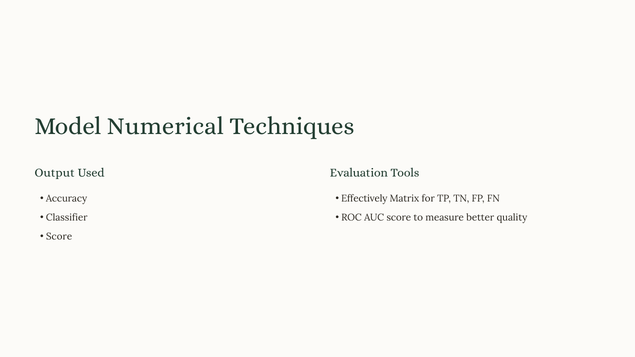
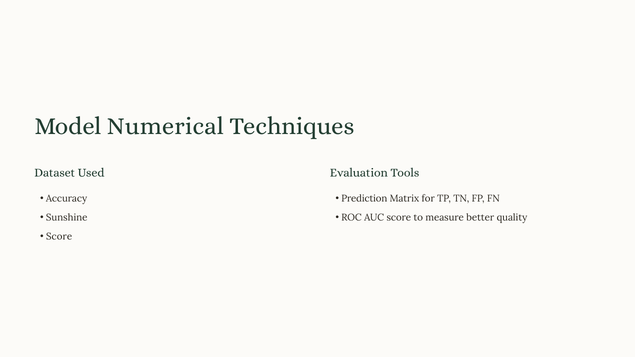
Output: Output -> Dataset
Effectively: Effectively -> Prediction
Classifier: Classifier -> Sunshine
